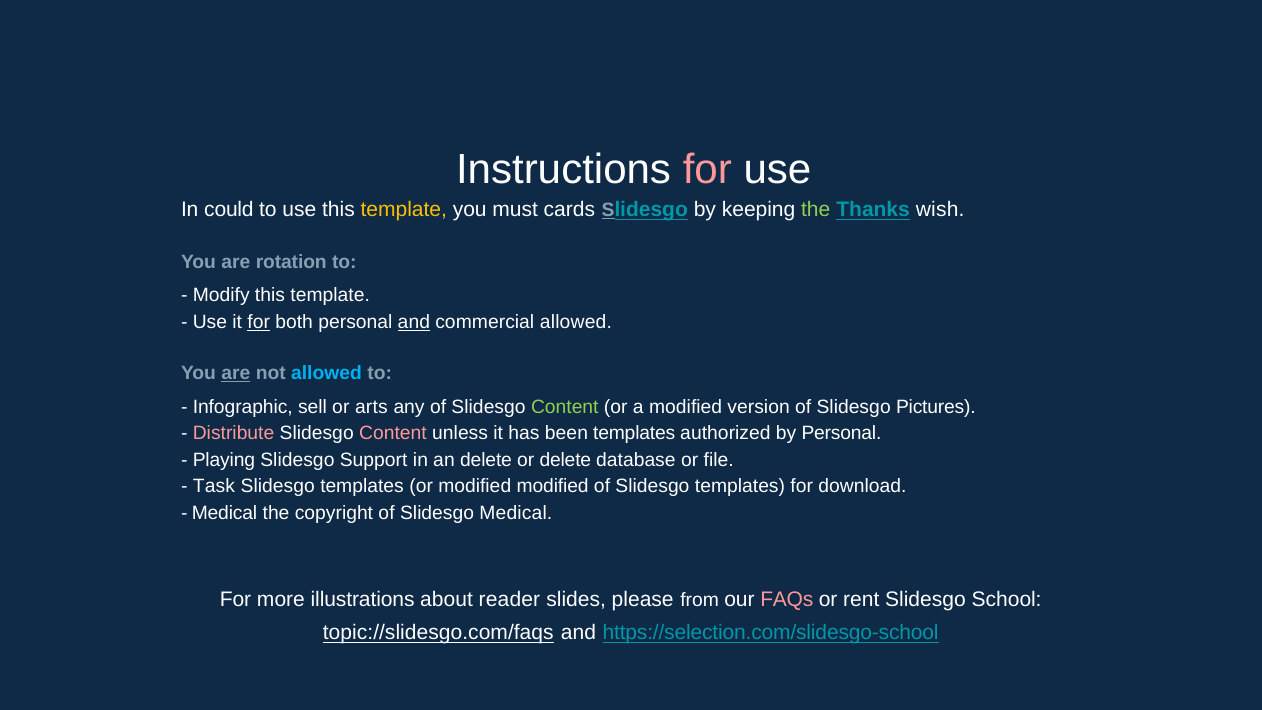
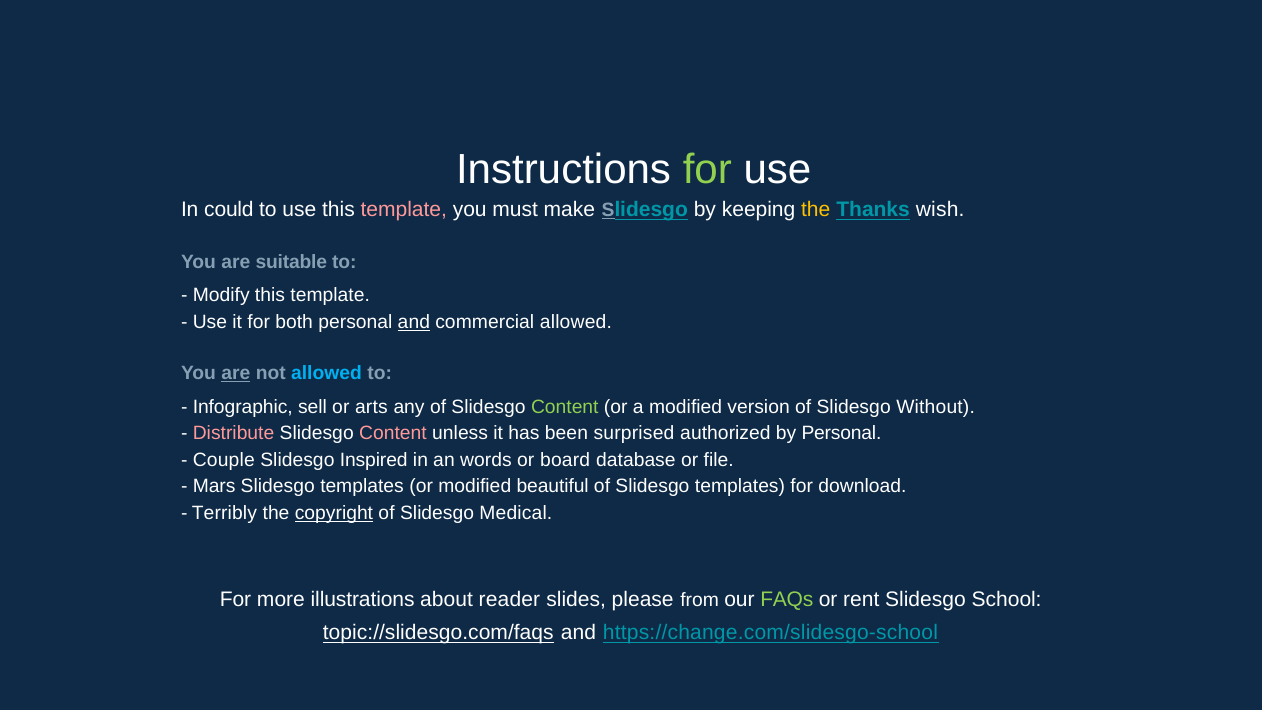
for at (707, 170) colour: pink -> light green
template at (404, 210) colour: yellow -> pink
cards: cards -> make
the at (816, 210) colour: light green -> yellow
rotation: rotation -> suitable
for at (259, 322) underline: present -> none
Pictures: Pictures -> Without
been templates: templates -> surprised
Playing: Playing -> Couple
Support: Support -> Inspired
an delete: delete -> words
or delete: delete -> board
Task: Task -> Mars
modified modified: modified -> beautiful
Medical at (225, 513): Medical -> Terribly
copyright underline: none -> present
FAQs colour: pink -> light green
https://selection.com/slidesgo-school: https://selection.com/slidesgo-school -> https://change.com/slidesgo-school
